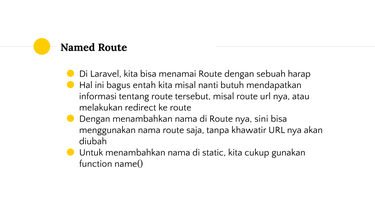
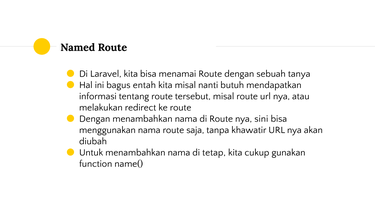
harap: harap -> tanya
static: static -> tetap
